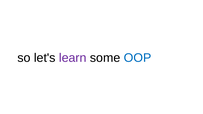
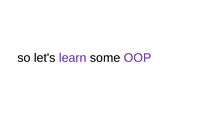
OOP colour: blue -> purple
